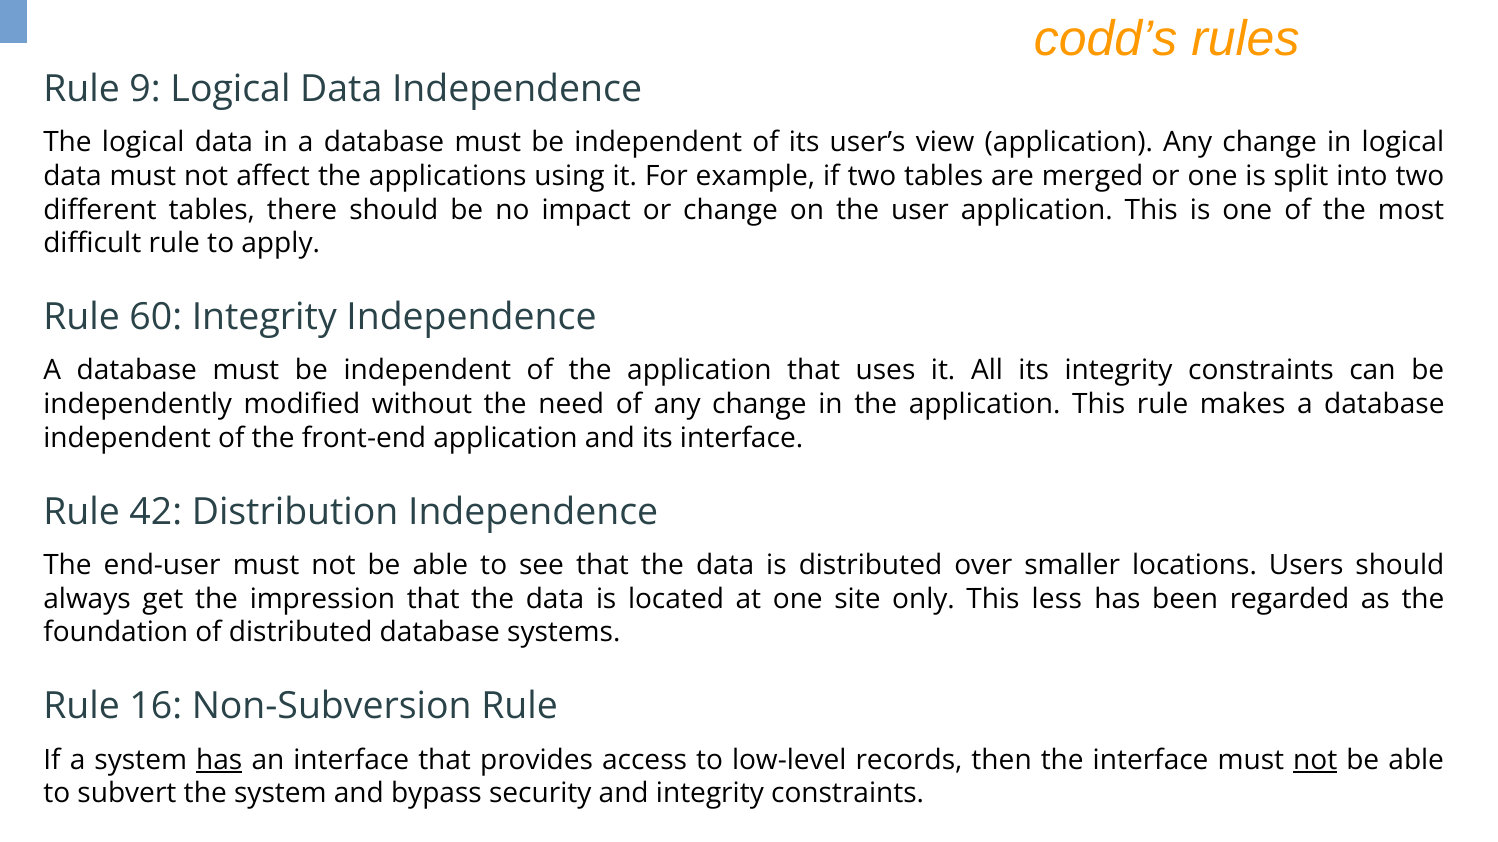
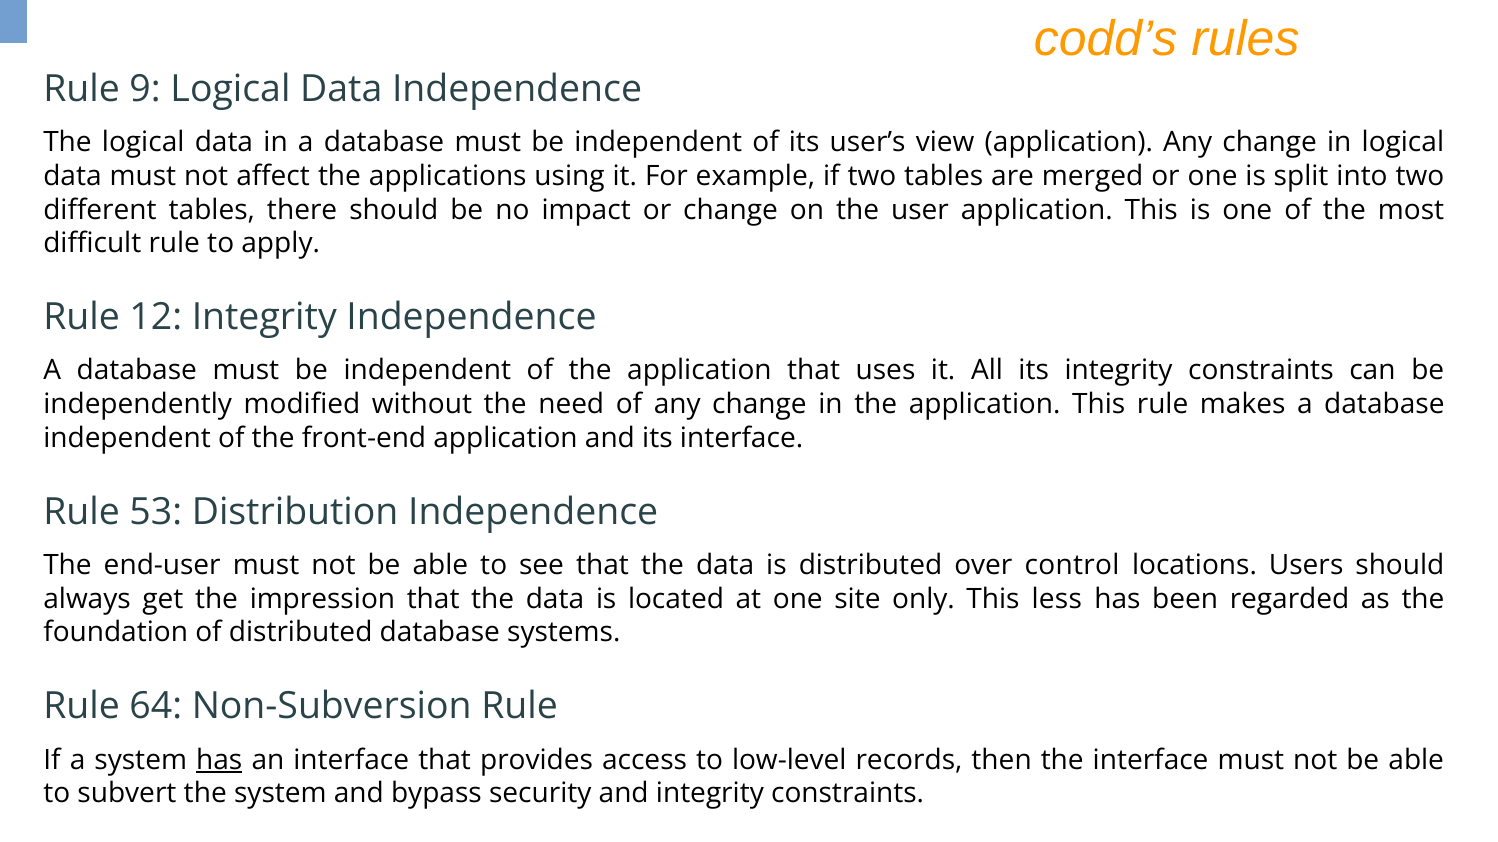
60: 60 -> 12
42: 42 -> 53
smaller: smaller -> control
16: 16 -> 64
not at (1315, 760) underline: present -> none
